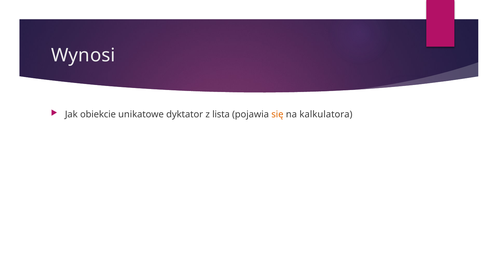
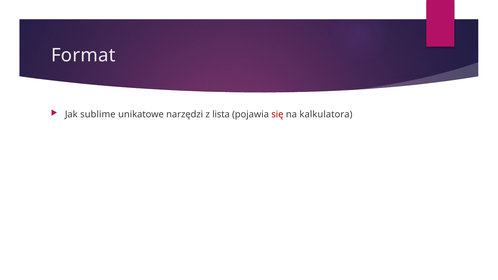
Wynosi: Wynosi -> Format
obiekcie: obiekcie -> sublime
dyktator: dyktator -> narzędzi
się colour: orange -> red
